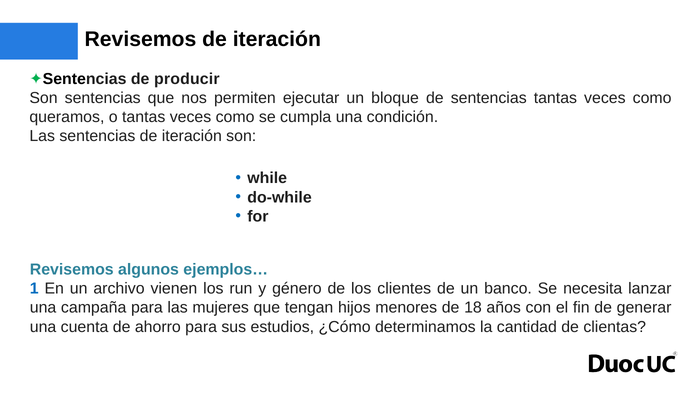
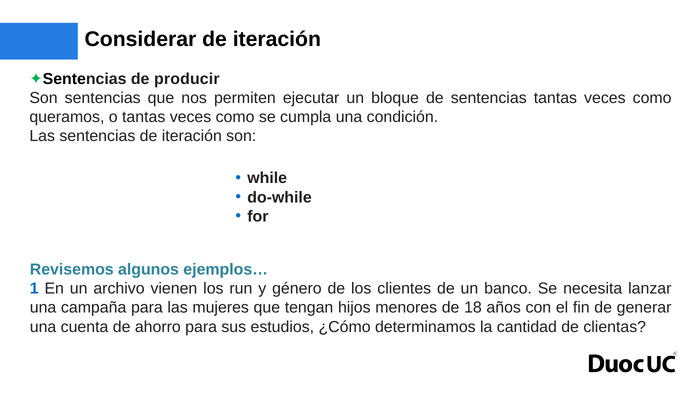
Revisemos at (140, 39): Revisemos -> Considerar
